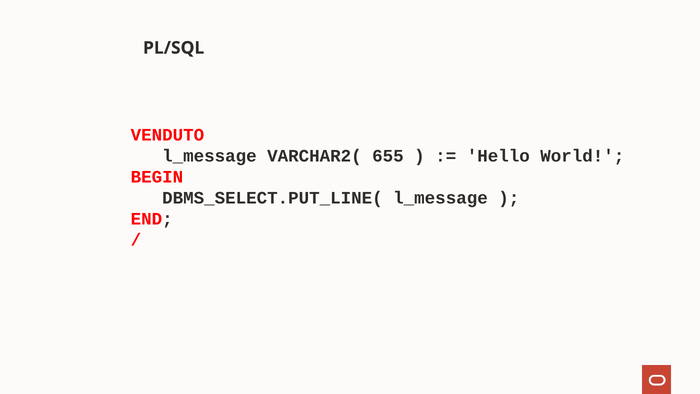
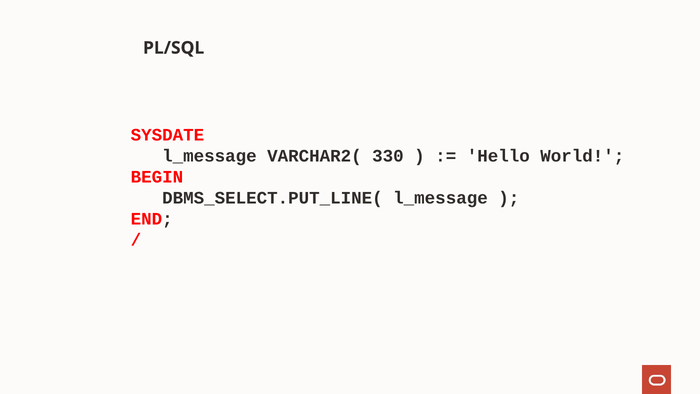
VENDUTO: VENDUTO -> SYSDATE
655: 655 -> 330
